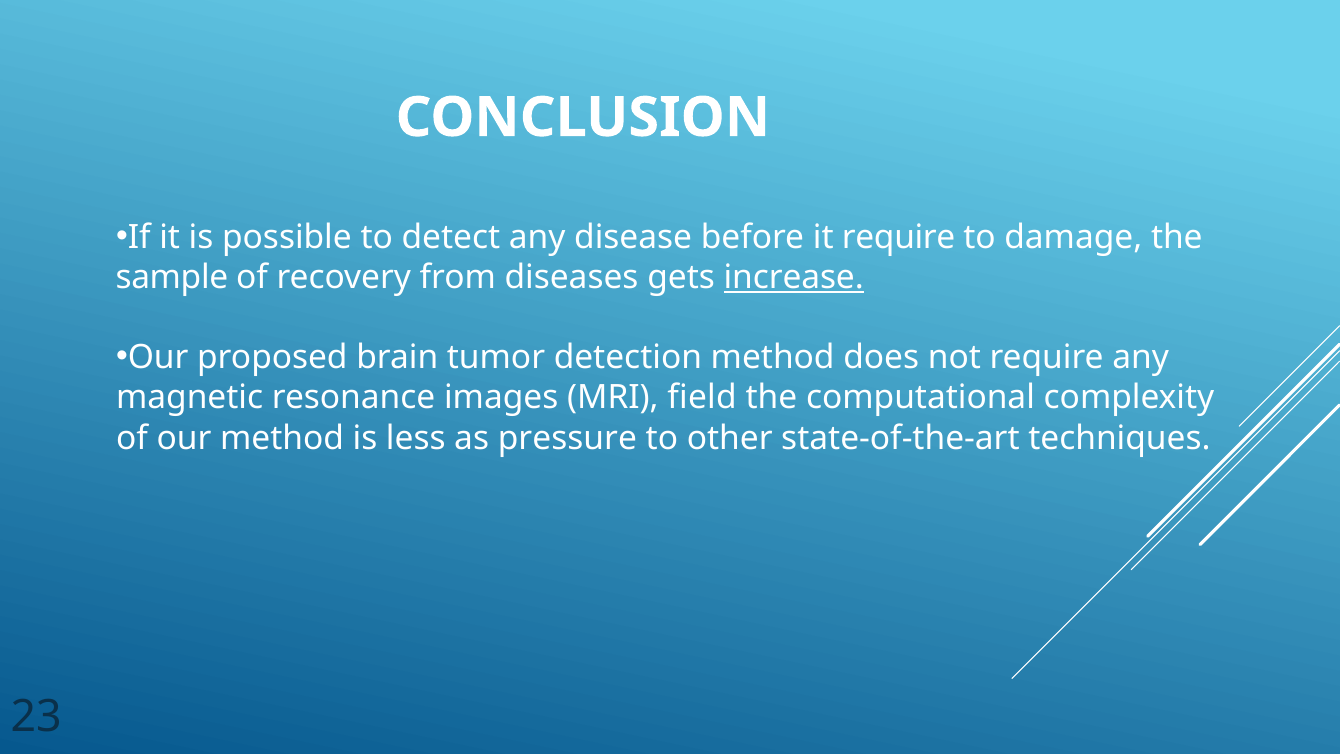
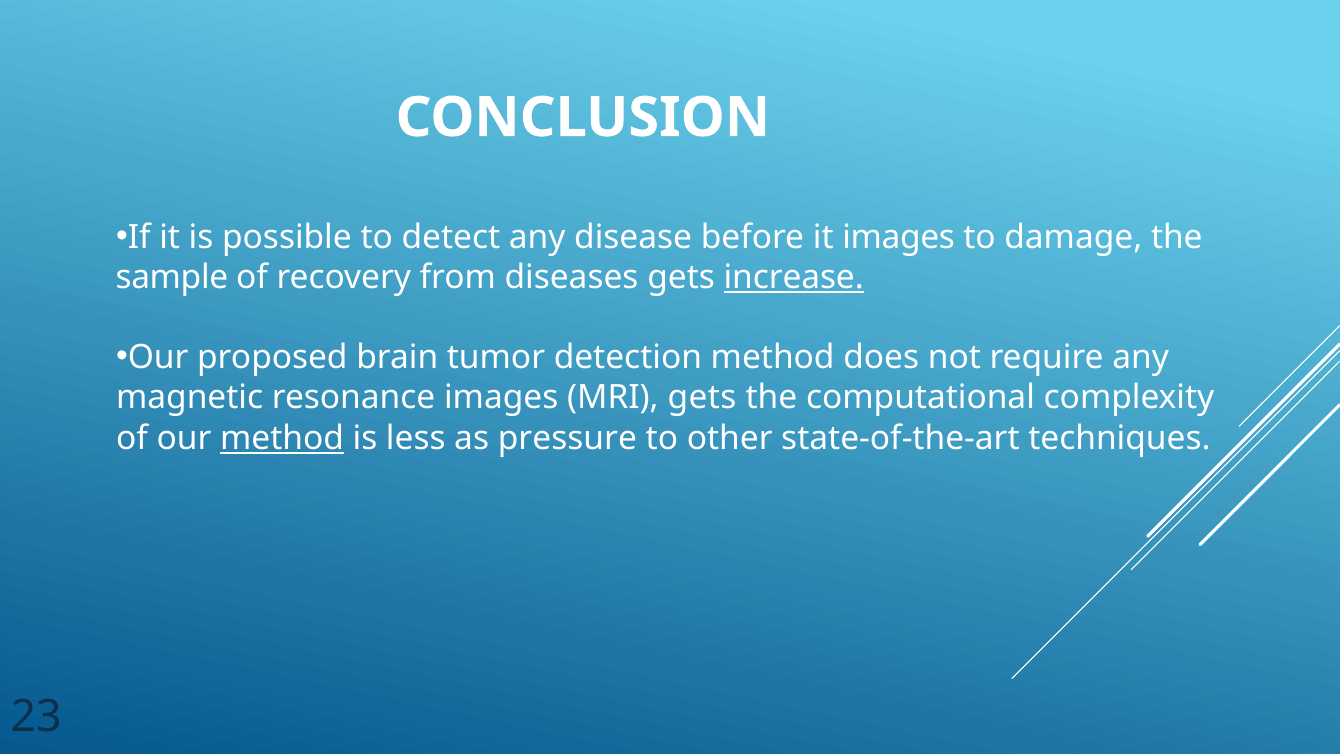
it require: require -> images
MRI field: field -> gets
method at (282, 438) underline: none -> present
